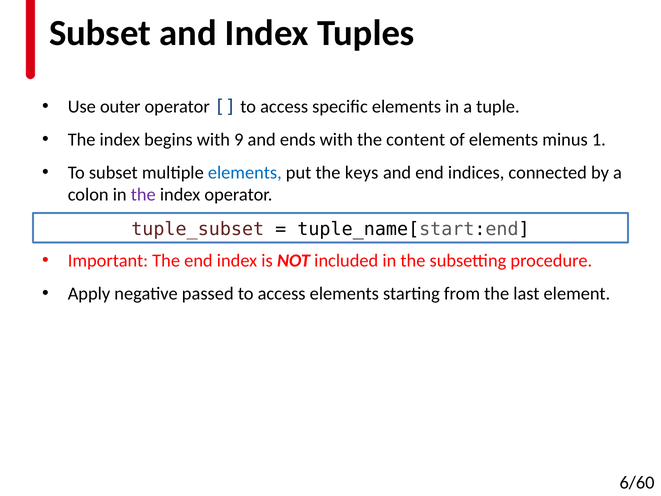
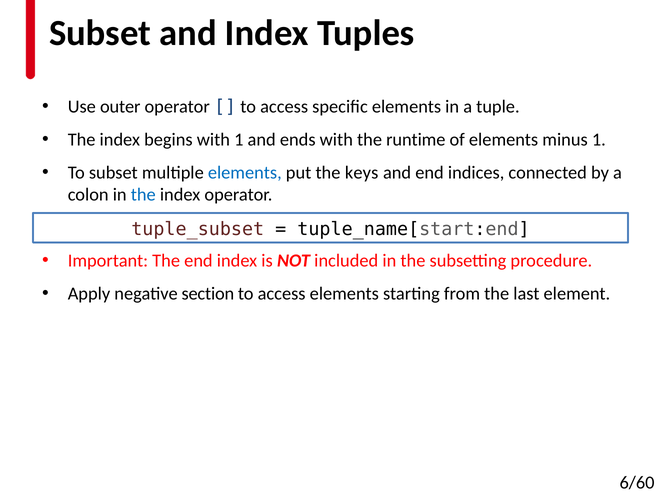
with 9: 9 -> 1
content: content -> runtime
the at (143, 195) colour: purple -> blue
passed: passed -> section
